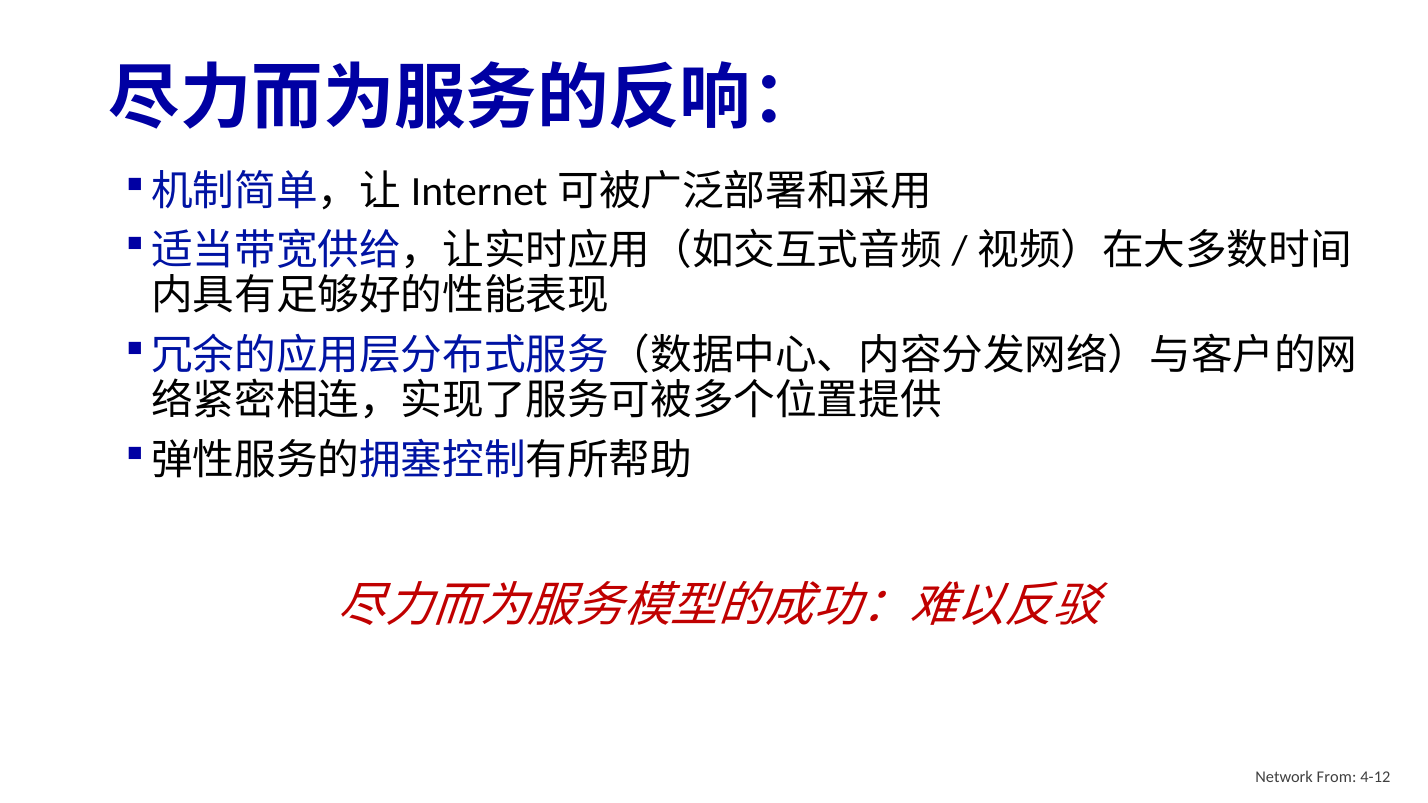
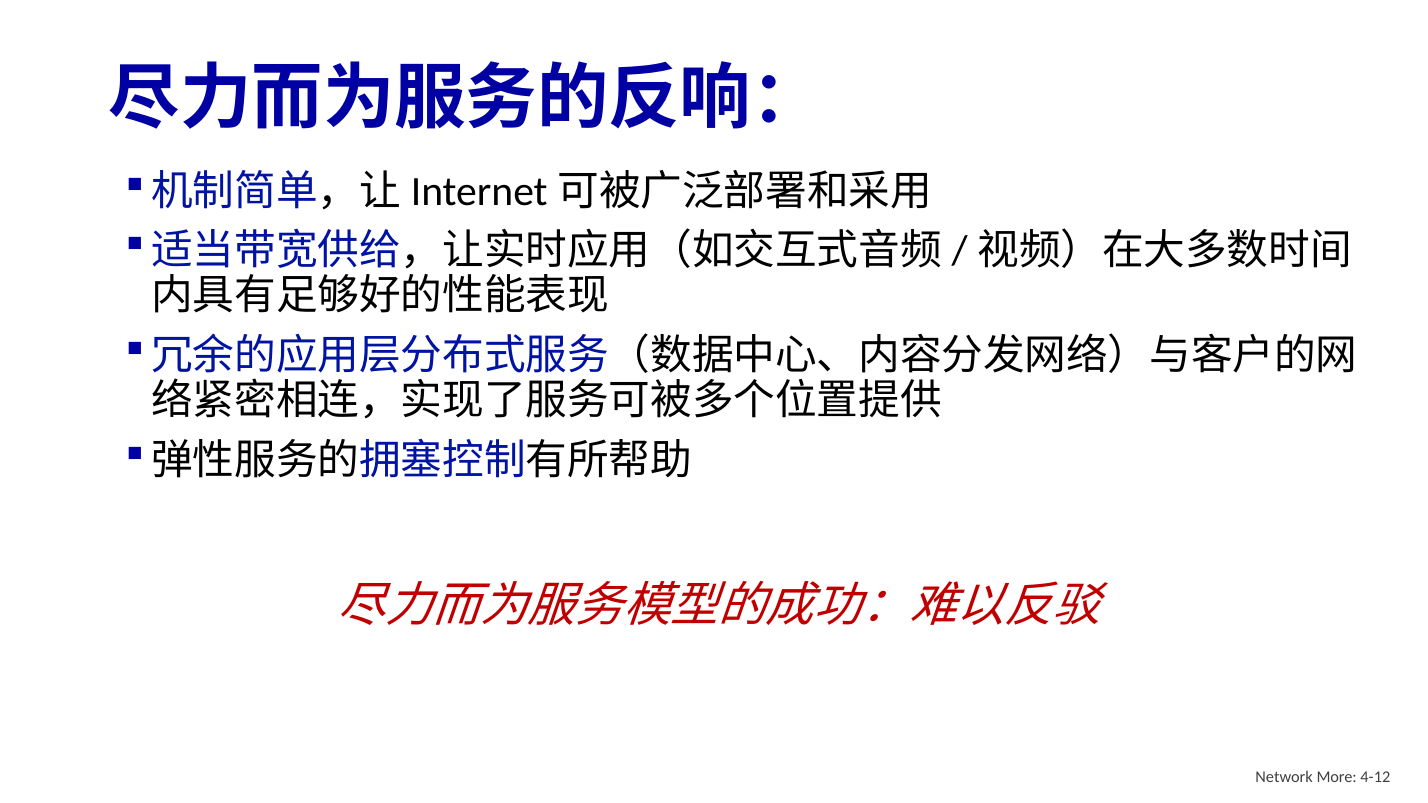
From: From -> More
